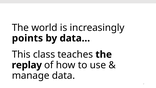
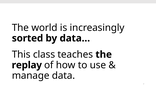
points: points -> sorted
